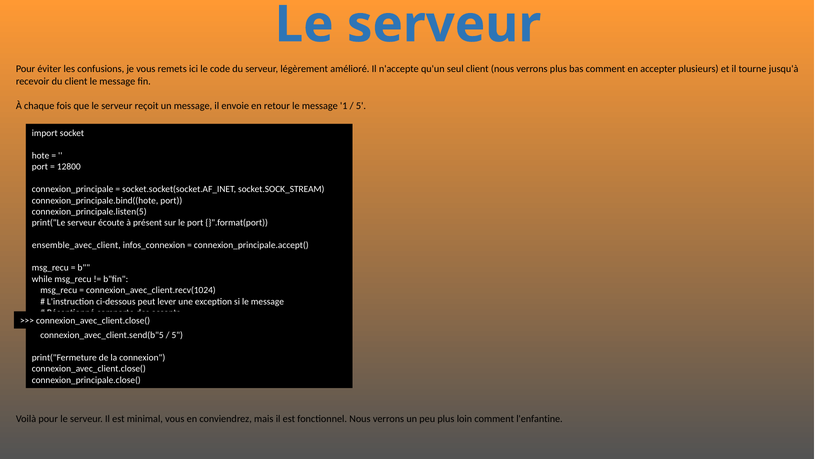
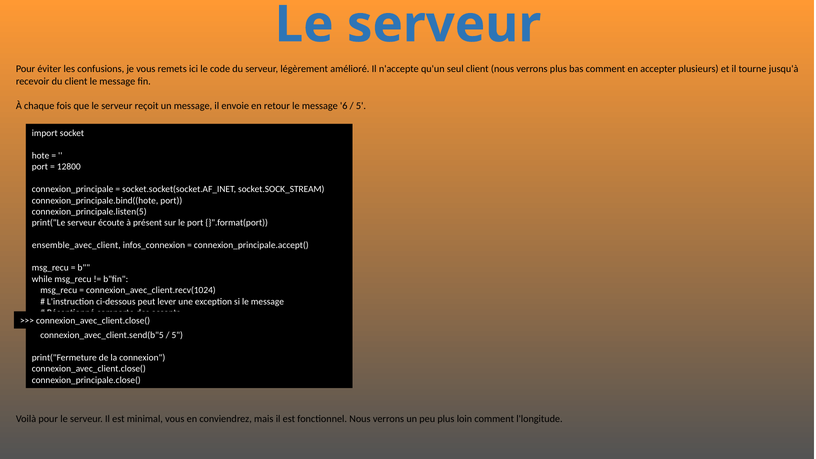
1: 1 -> 6
l'enfantine: l'enfantine -> l'longitude
